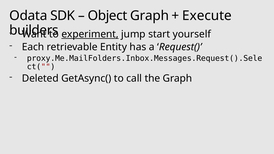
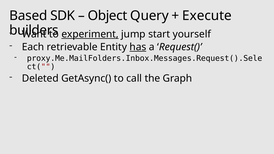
Odata: Odata -> Based
Object Graph: Graph -> Query
has underline: none -> present
